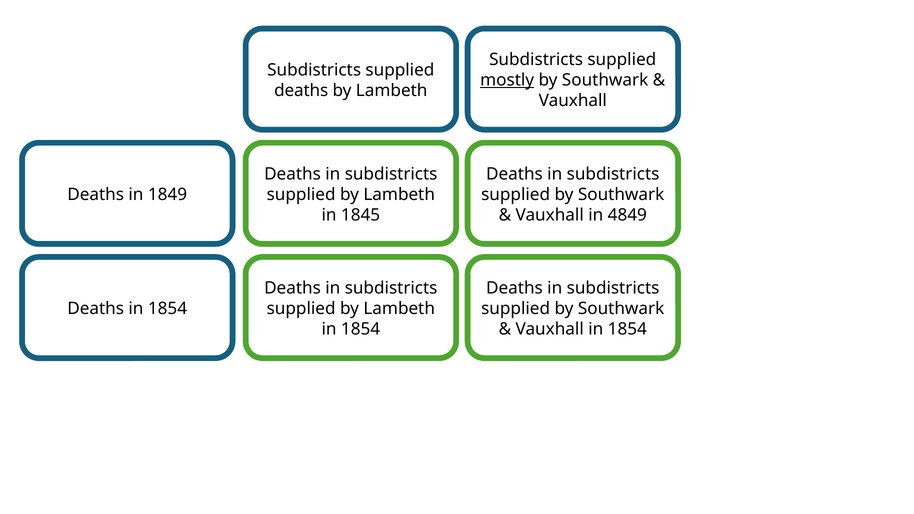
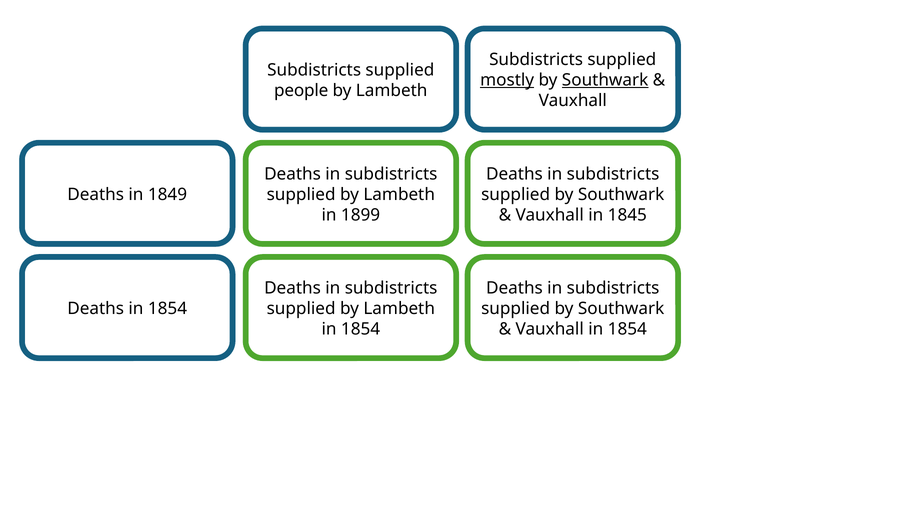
Southwark at (605, 80) underline: none -> present
deaths at (301, 91): deaths -> people
1845: 1845 -> 1899
4849: 4849 -> 1845
